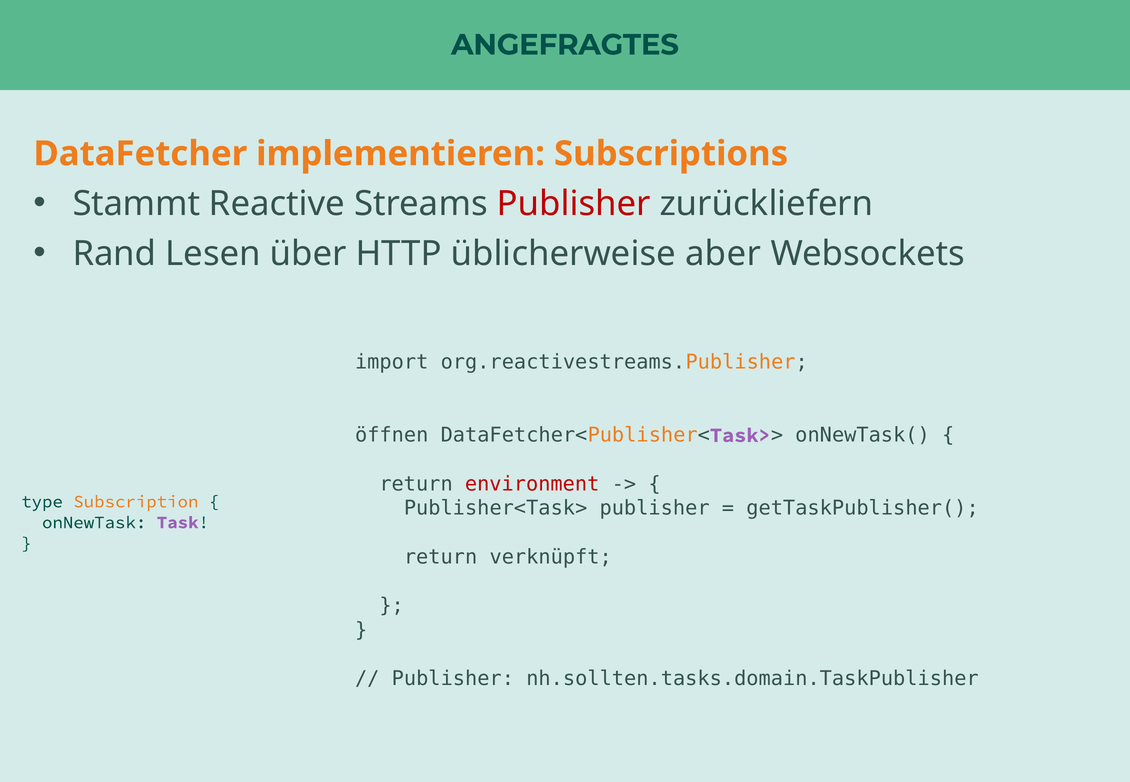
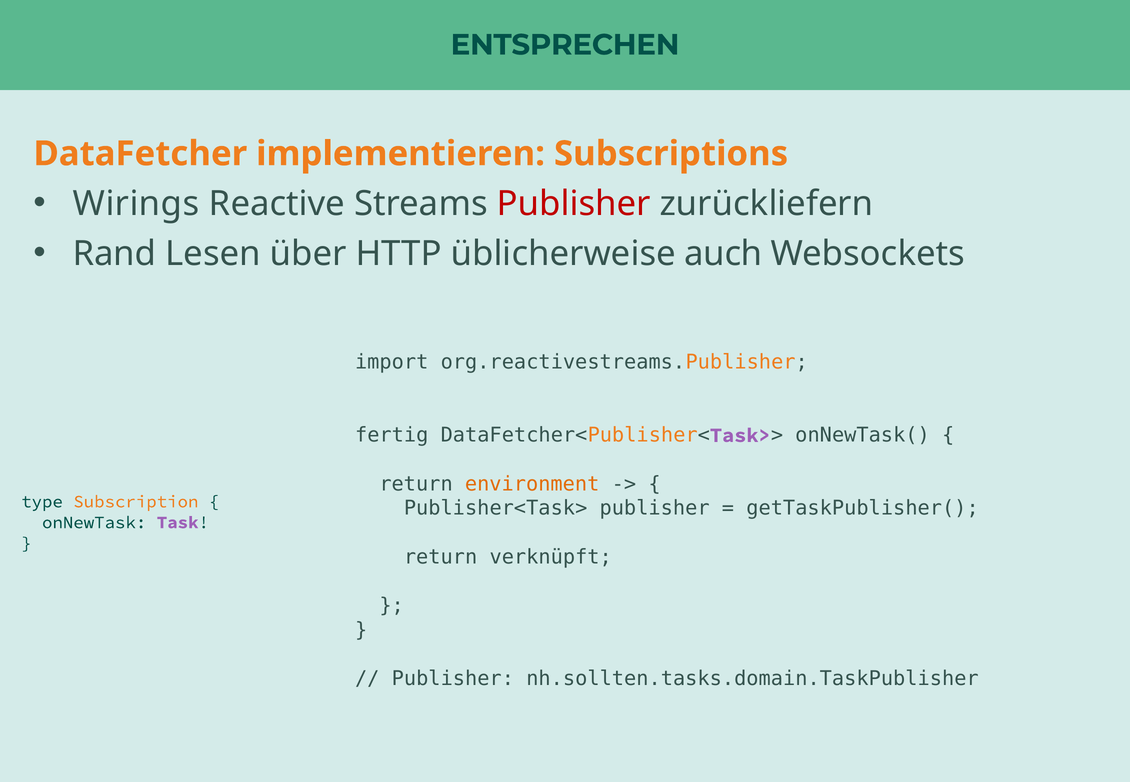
ANGEFRAGTES: ANGEFRAGTES -> ENTSPRECHEN
Stammt: Stammt -> Wirings
aber: aber -> auch
öffnen: öffnen -> fertig
environment colour: red -> orange
